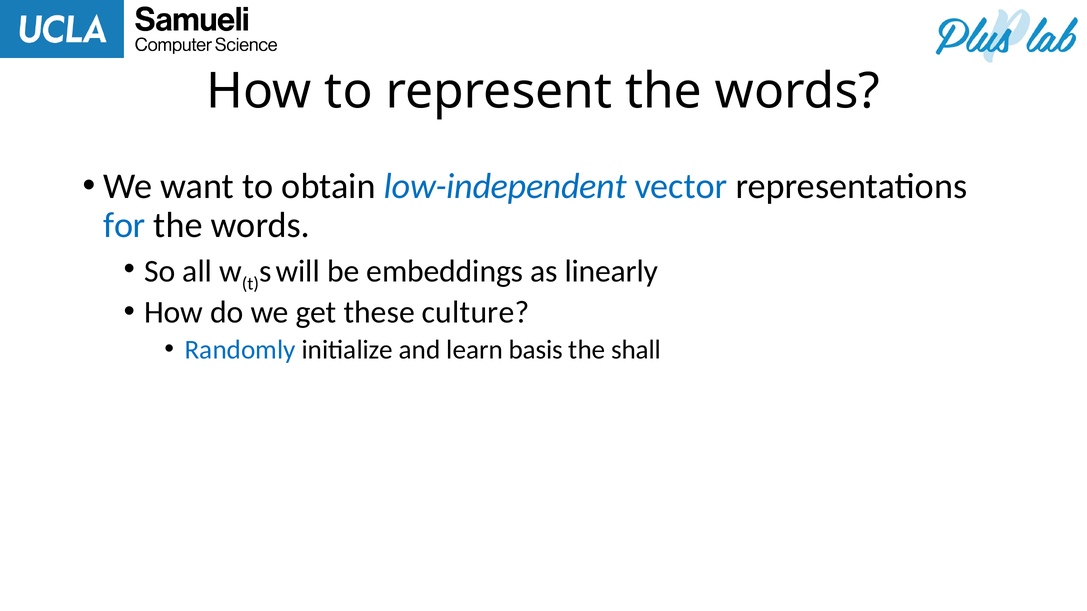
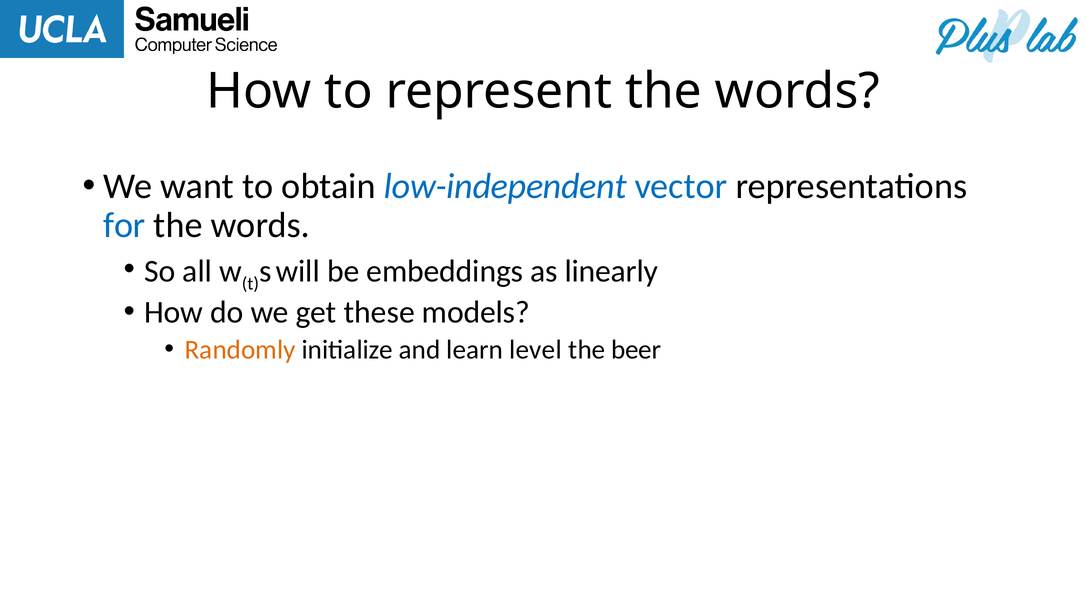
culture: culture -> models
Randomly colour: blue -> orange
basis: basis -> level
shall: shall -> beer
